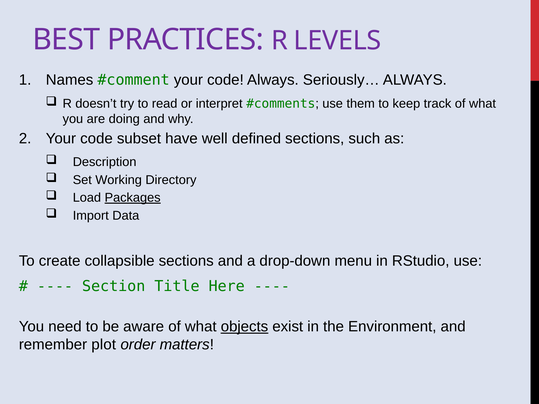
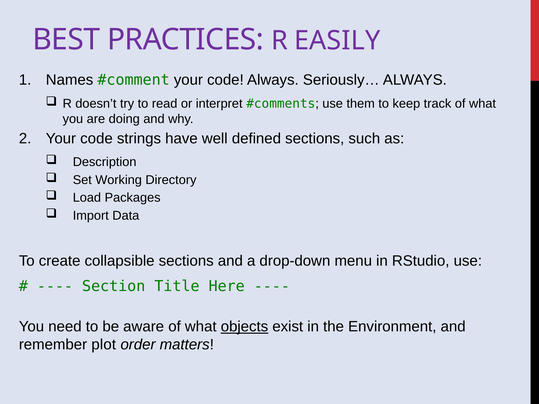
LEVELS: LEVELS -> EASILY
subset: subset -> strings
Packages underline: present -> none
